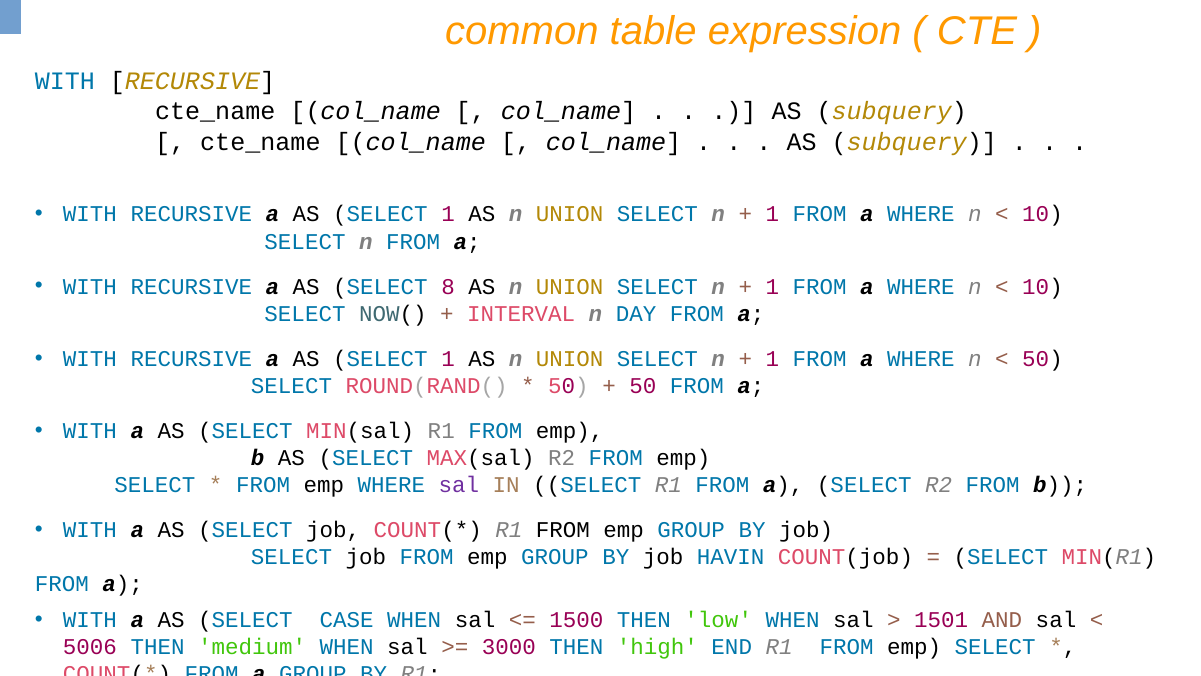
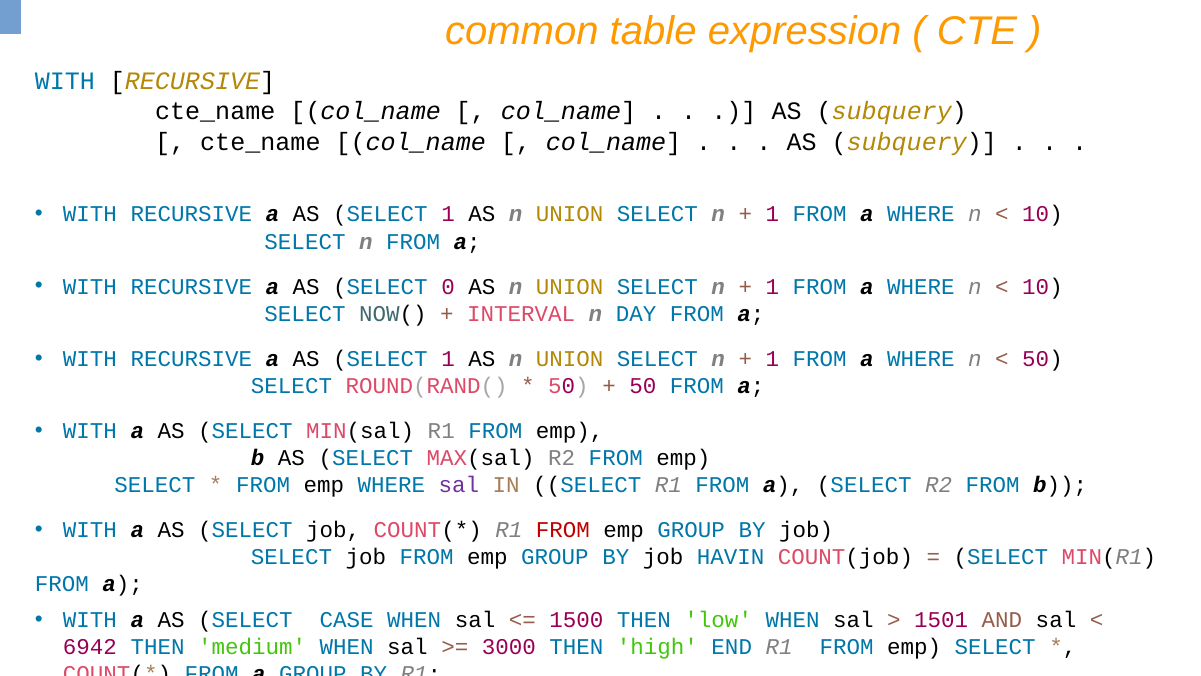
8: 8 -> 0
FROM at (563, 530) colour: black -> red
5006: 5006 -> 6942
